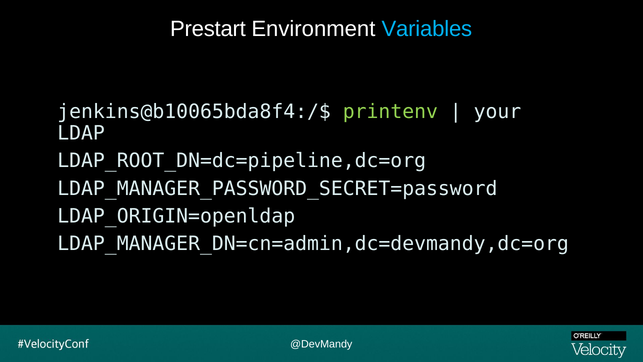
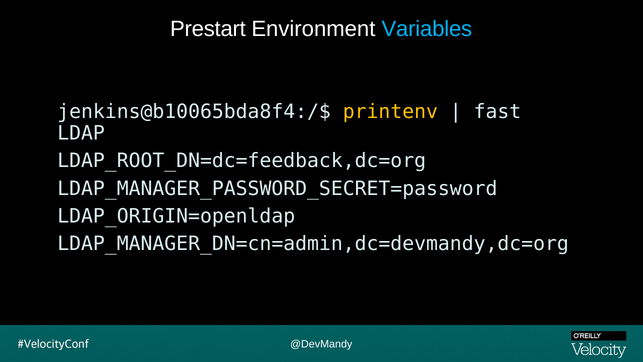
printenv colour: light green -> yellow
your: your -> fast
LDAP_ROOT_DN=dc=pipeline,dc=org: LDAP_ROOT_DN=dc=pipeline,dc=org -> LDAP_ROOT_DN=dc=feedback,dc=org
